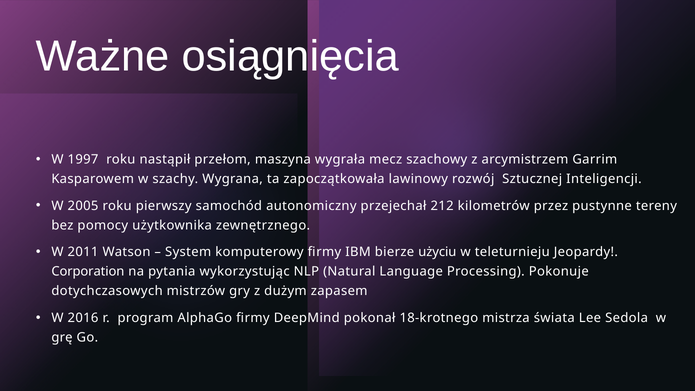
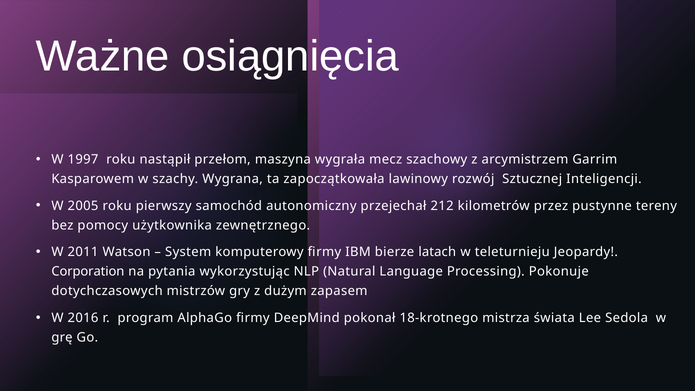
użyciu: użyciu -> latach
